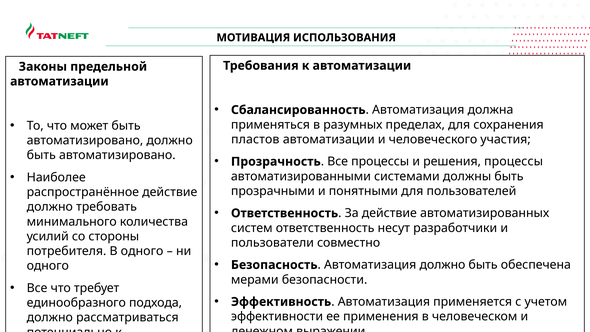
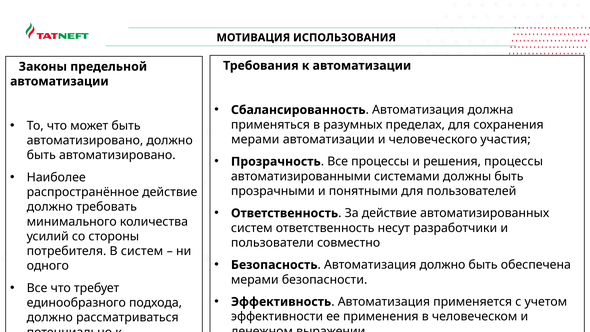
пластов at (255, 139): пластов -> мерами
В одного: одного -> систем
